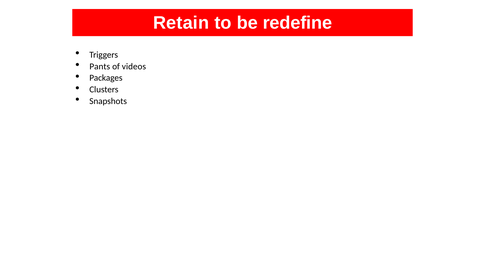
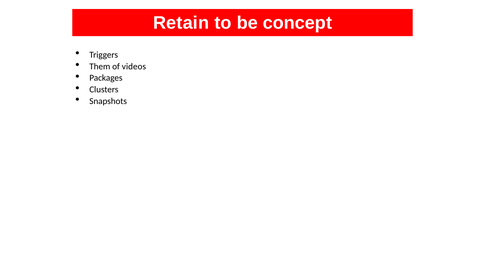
redefine: redefine -> concept
Pants: Pants -> Them
